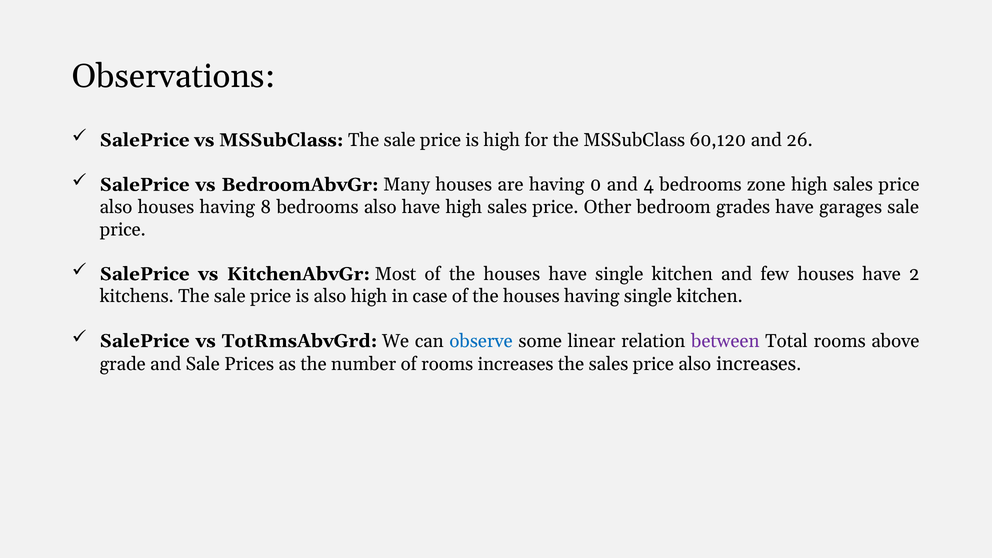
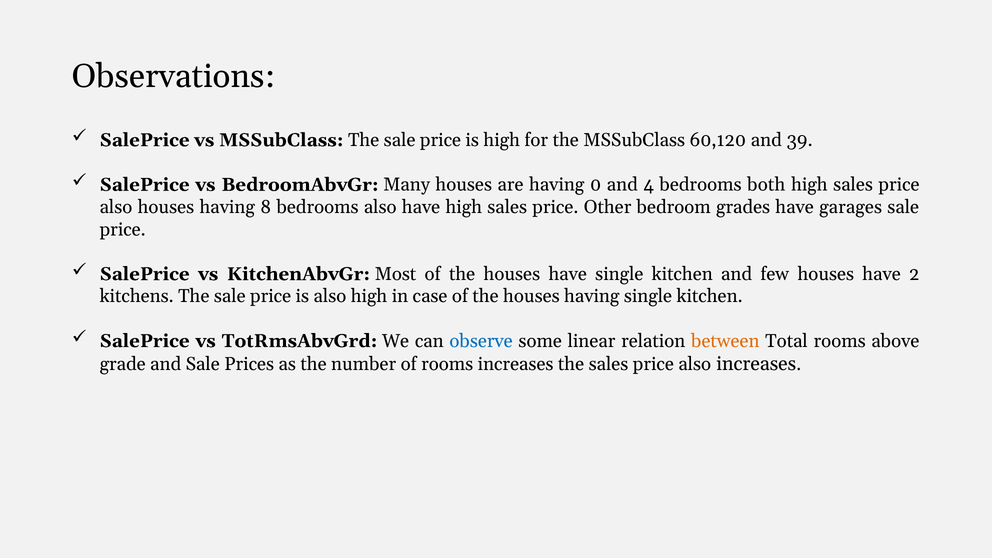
26: 26 -> 39
zone: zone -> both
between colour: purple -> orange
